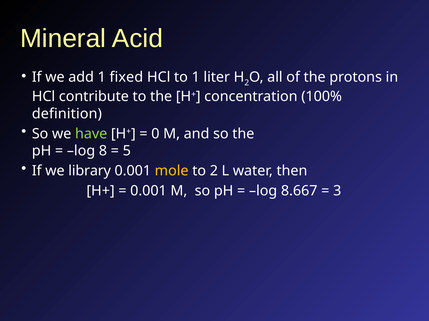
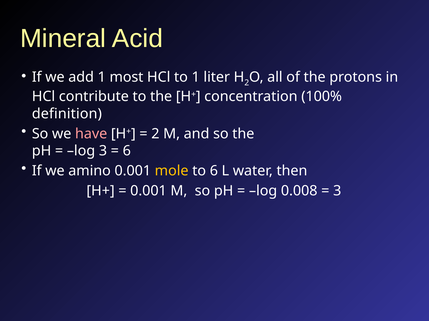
fixed: fixed -> most
have colour: light green -> pink
0 at (155, 134): 0 -> 2
log 8: 8 -> 3
5 at (127, 151): 5 -> 6
library: library -> amino
to 2: 2 -> 6
8.667: 8.667 -> 0.008
